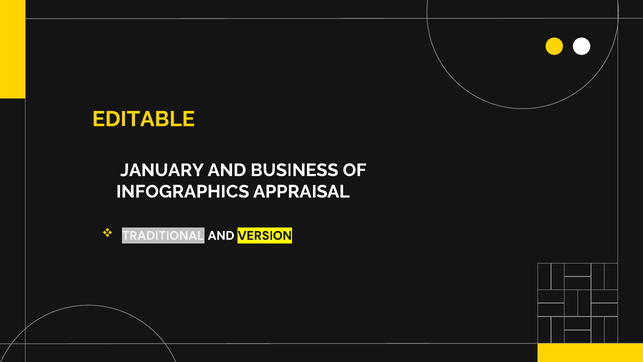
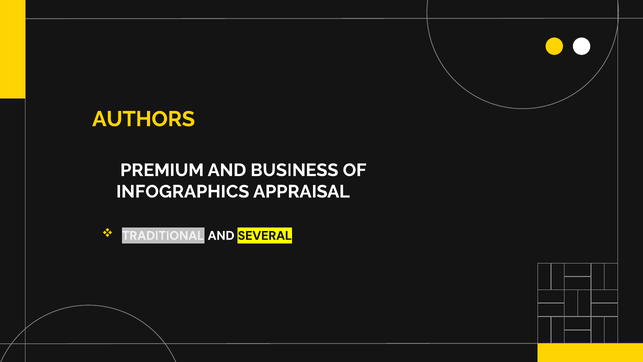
EDITABLE: EDITABLE -> AUTHORS
JANUARY: JANUARY -> PREMIUM
VERSION: VERSION -> SEVERAL
